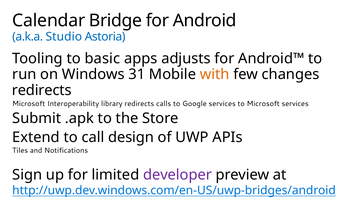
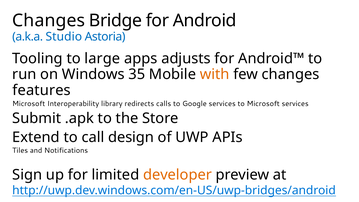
Calendar at (49, 21): Calendar -> Changes
basic: basic -> large
31: 31 -> 35
redirects at (42, 90): redirects -> features
developer colour: purple -> orange
